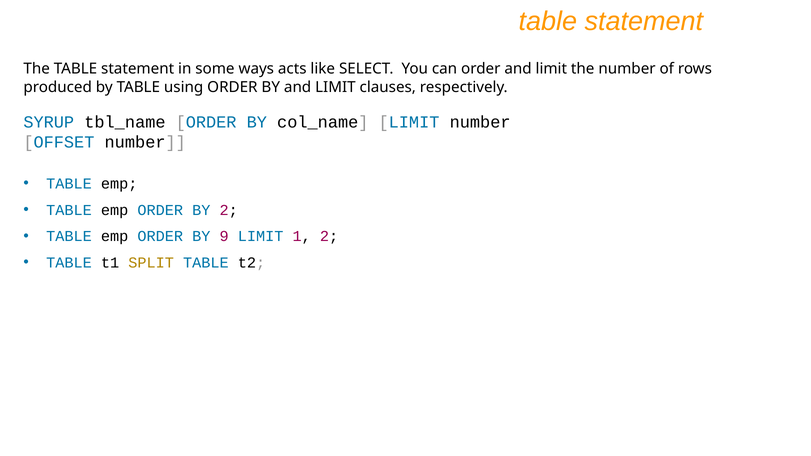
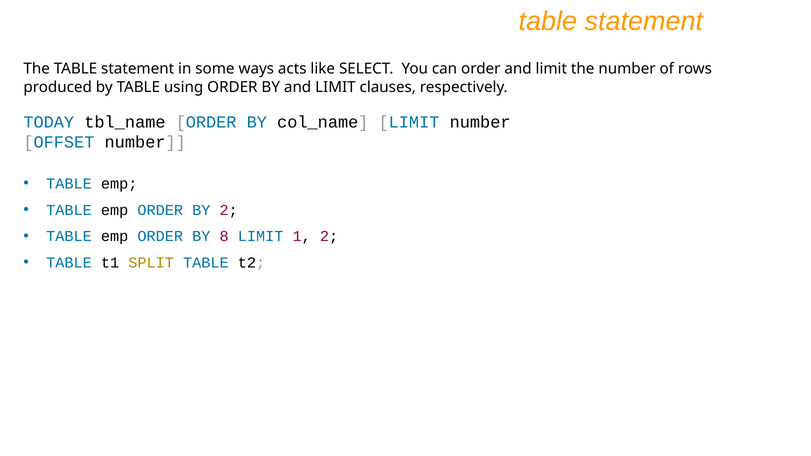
SYRUP: SYRUP -> TODAY
9: 9 -> 8
